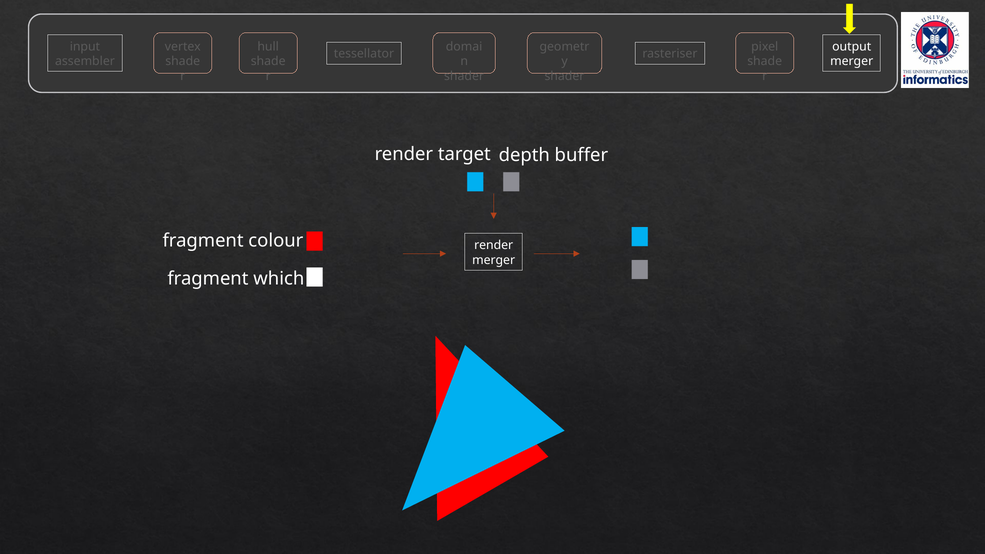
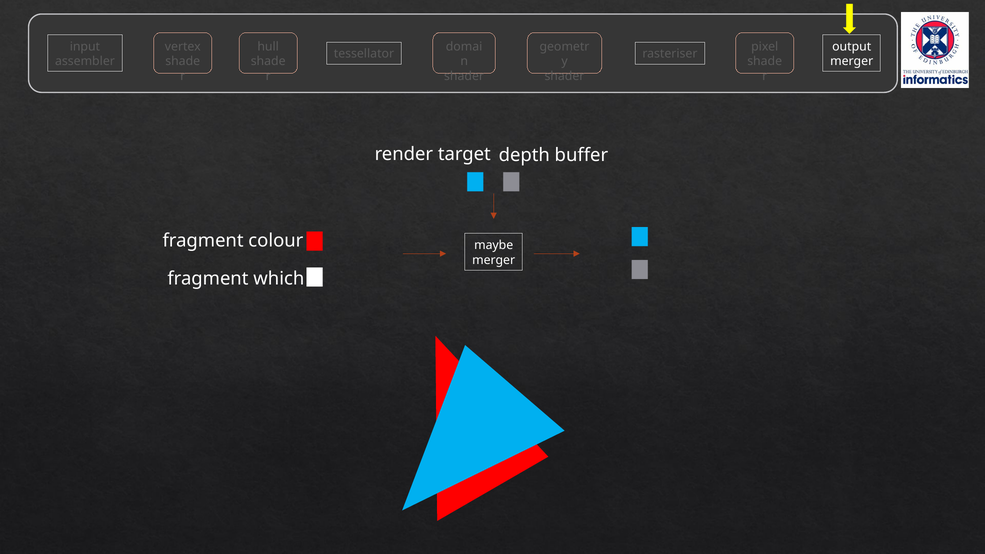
render at (494, 245): render -> maybe
